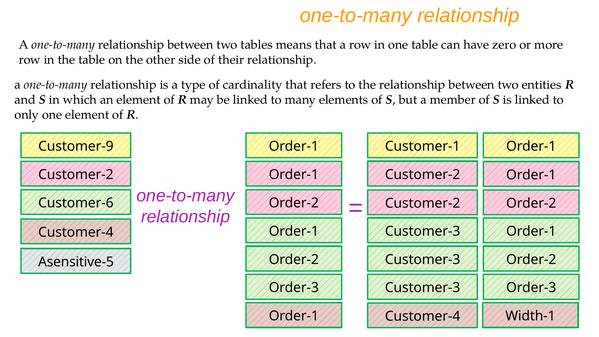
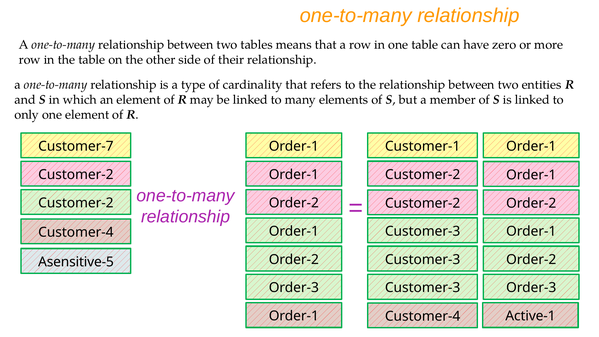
Customer-9: Customer-9 -> Customer-7
Customer-6 at (76, 203): Customer-6 -> Customer-2
Width-1: Width-1 -> Active-1
